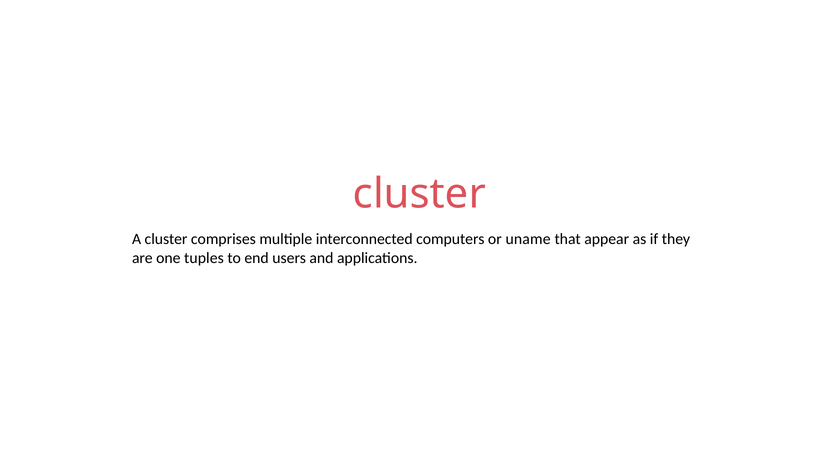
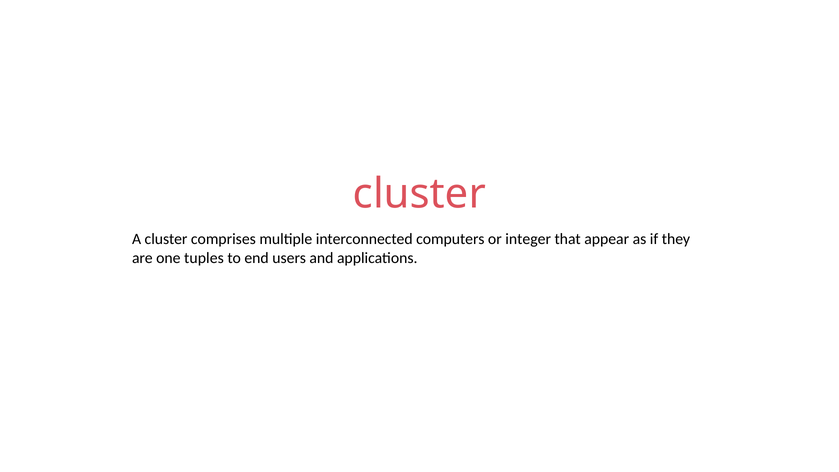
uname: uname -> integer
